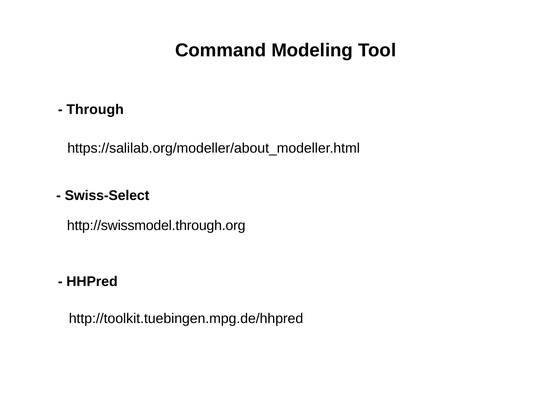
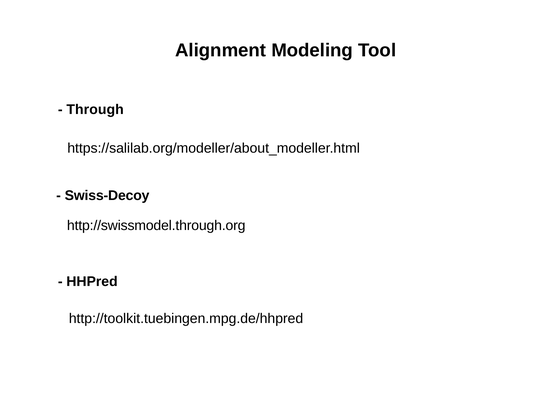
Command: Command -> Alignment
Swiss-Select: Swiss-Select -> Swiss-Decoy
